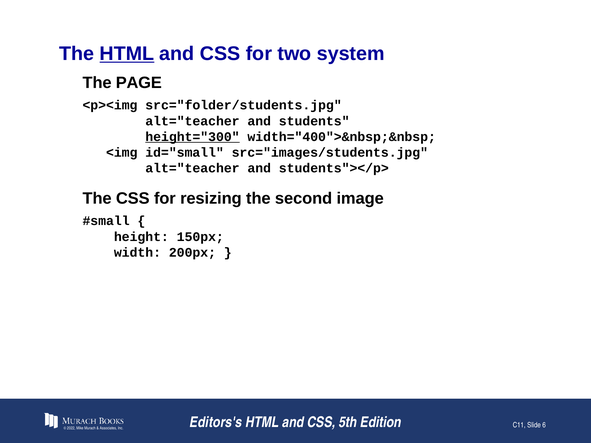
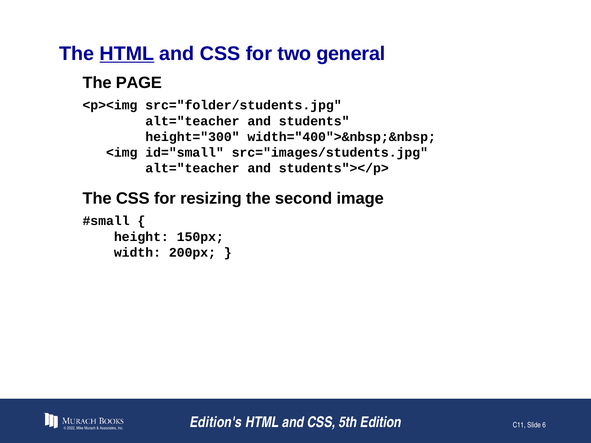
system: system -> general
height="300 underline: present -> none
Editors's: Editors's -> Edition's
